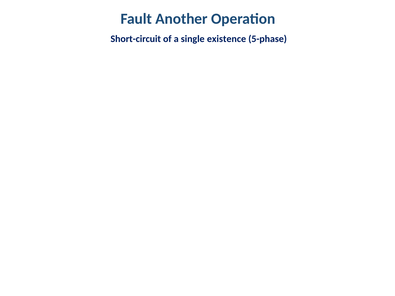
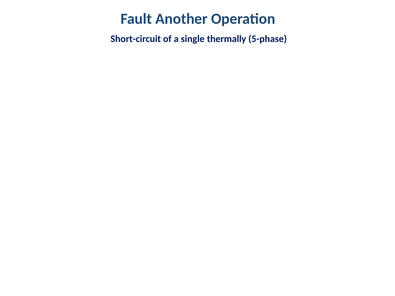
existence: existence -> thermally
